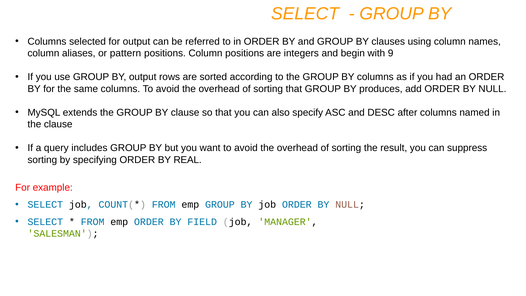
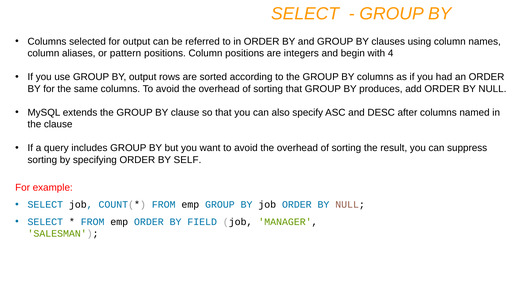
9: 9 -> 4
REAL: REAL -> SELF
